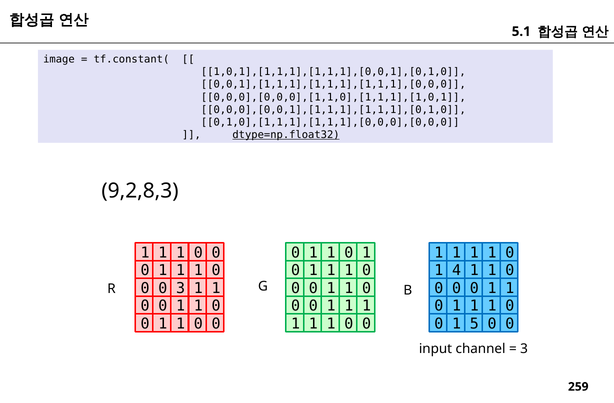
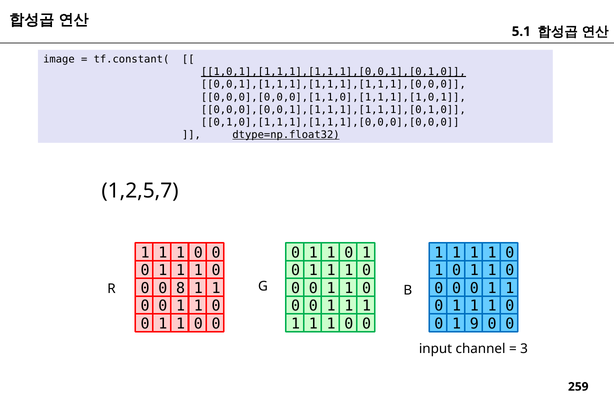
1,0,1],[1,1,1],[1,1,1],[0,0,1],[0,1,0 underline: none -> present
9,2,8,3: 9,2,8,3 -> 1,2,5,7
4 at (457, 271): 4 -> 0
0 3: 3 -> 8
5: 5 -> 9
